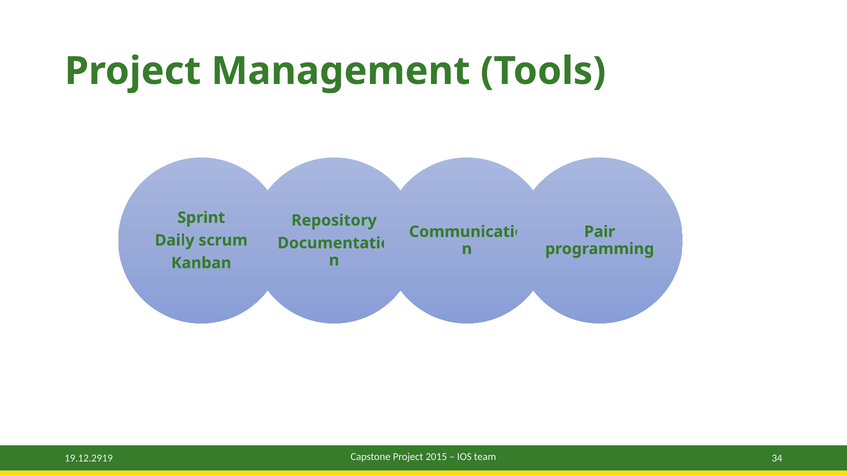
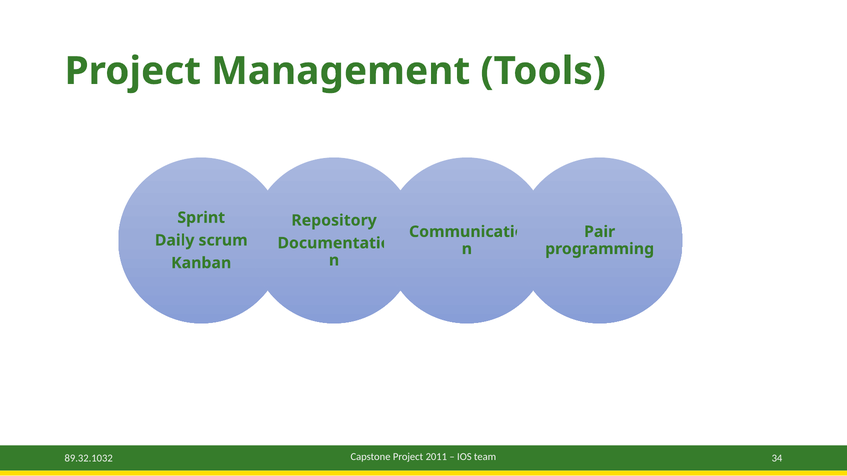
2015: 2015 -> 2011
19.12.2919: 19.12.2919 -> 89.32.1032
